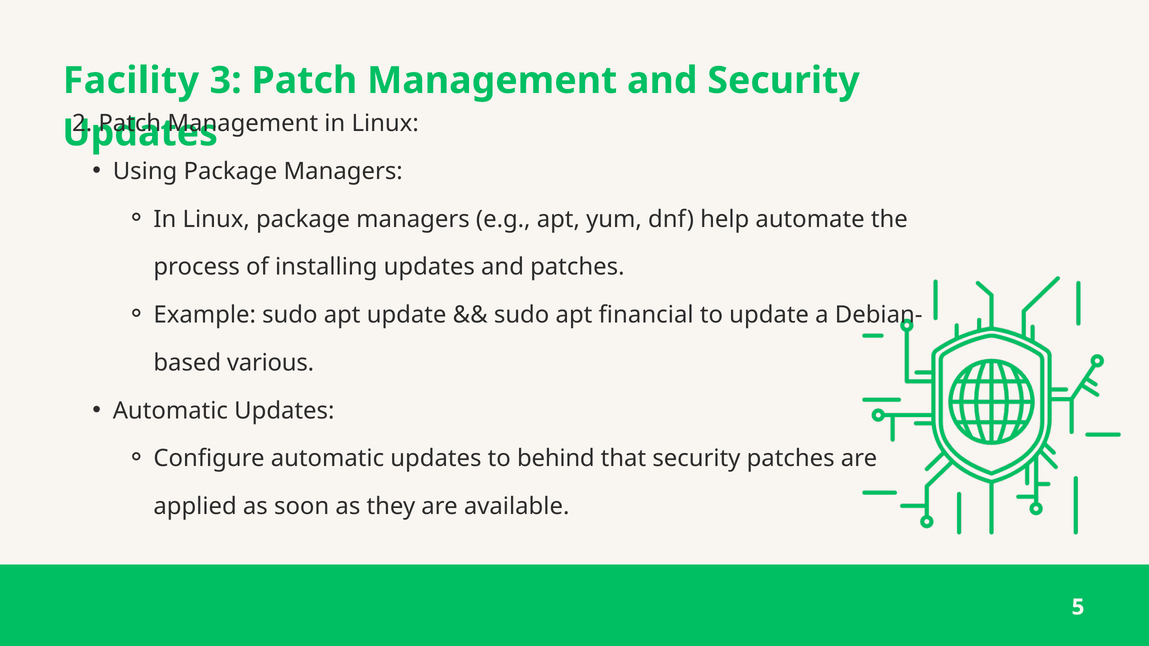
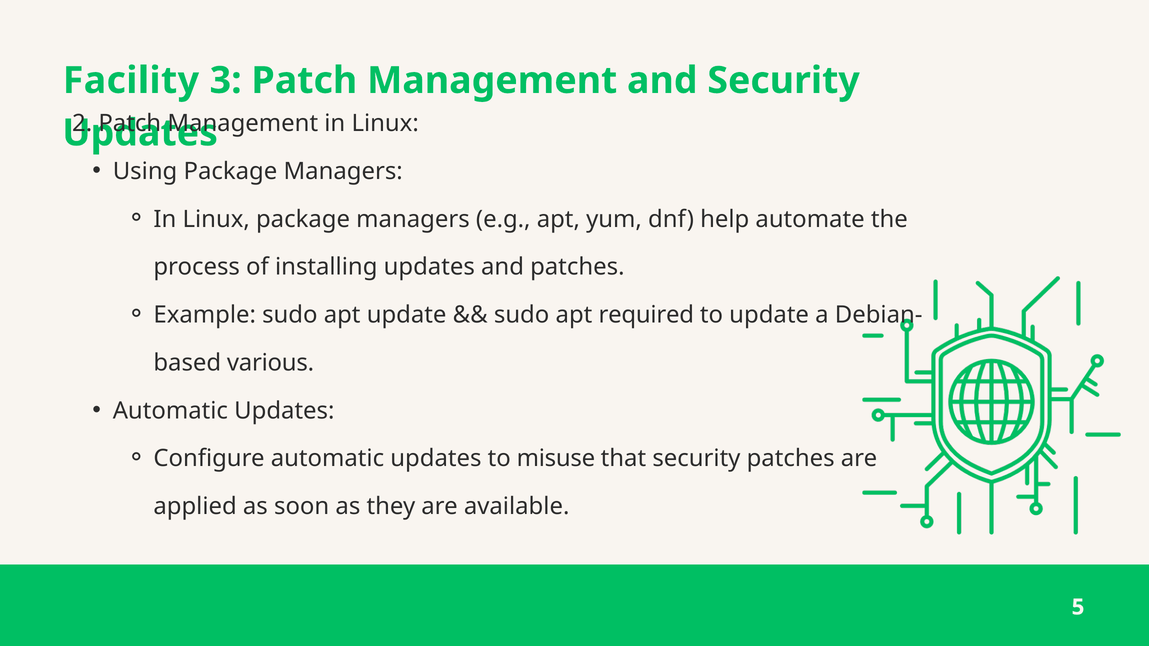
financial: financial -> required
behind: behind -> misuse
